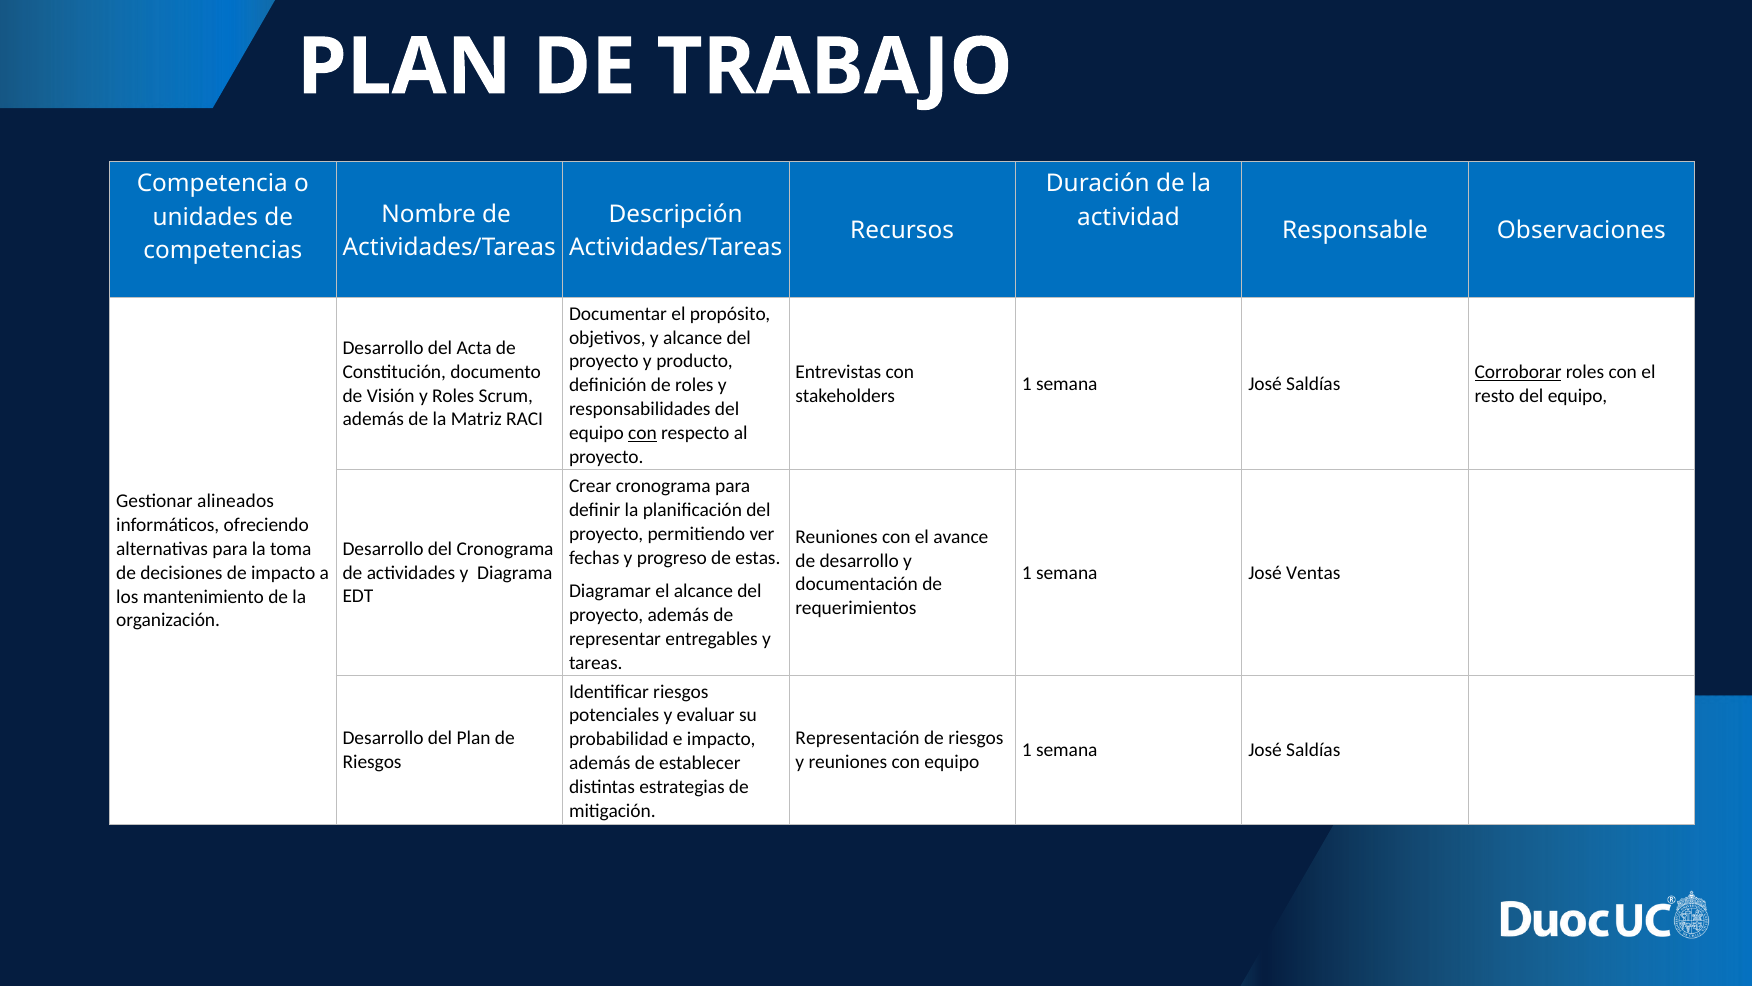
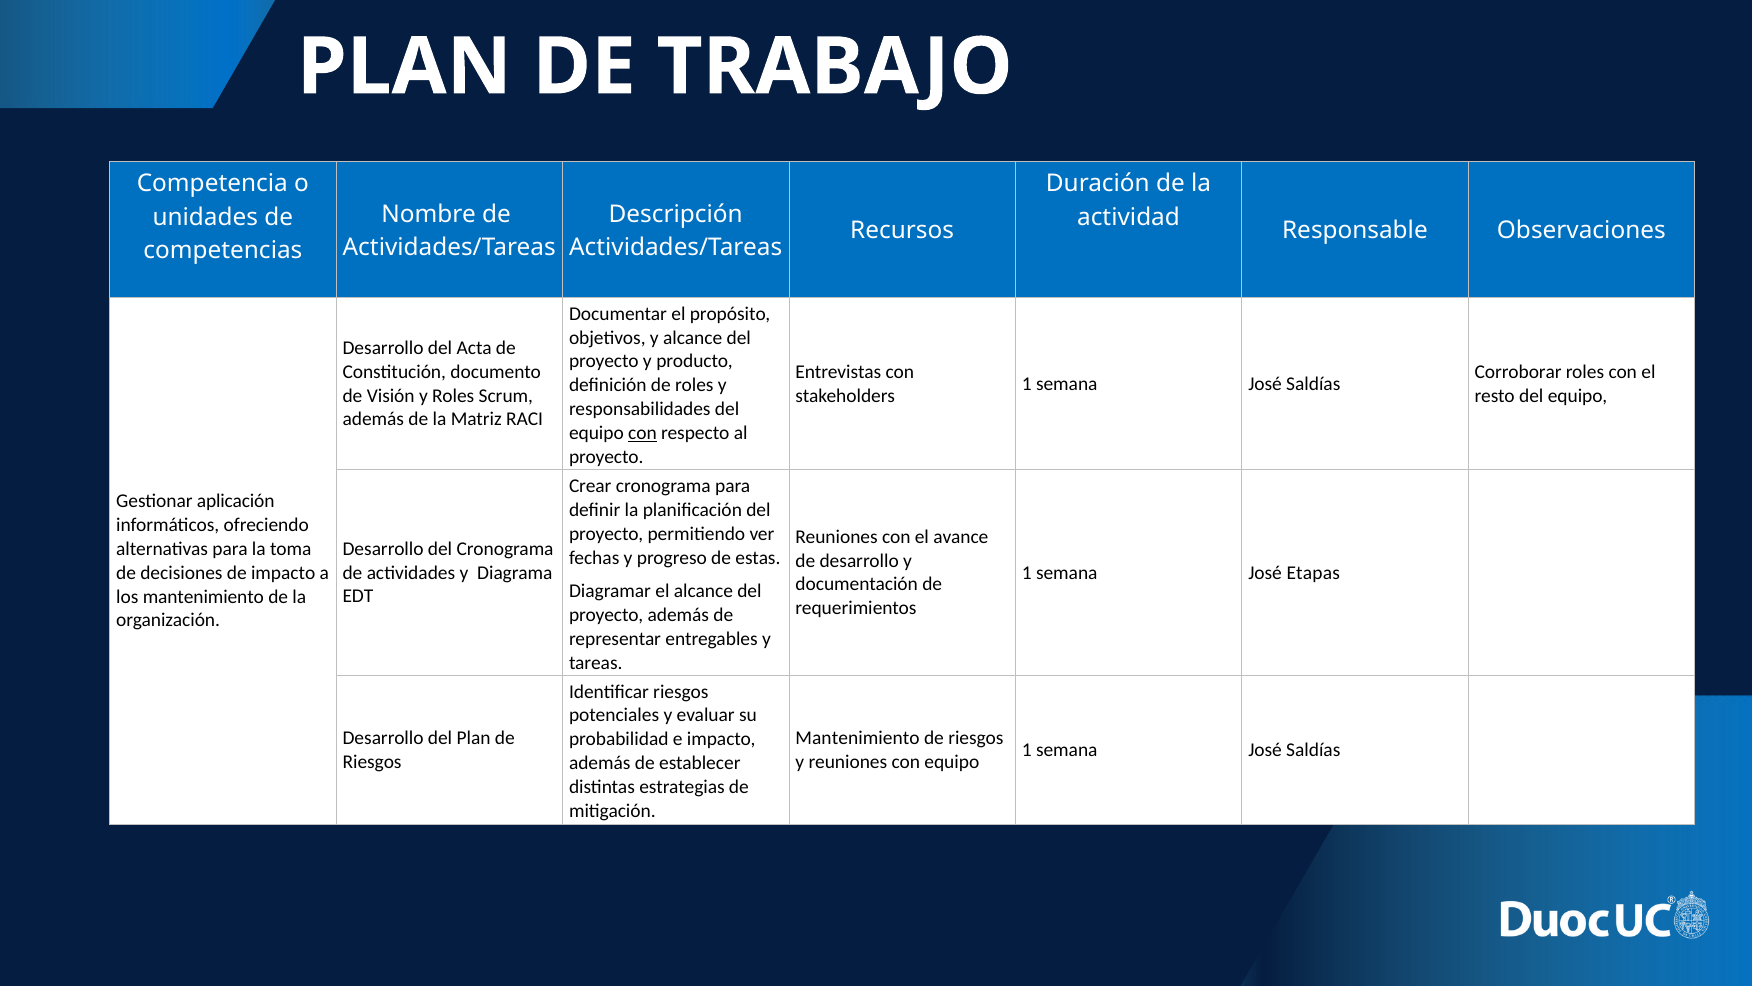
Corroborar underline: present -> none
alineados: alineados -> aplicación
Ventas: Ventas -> Etapas
Representación at (858, 738): Representación -> Mantenimiento
